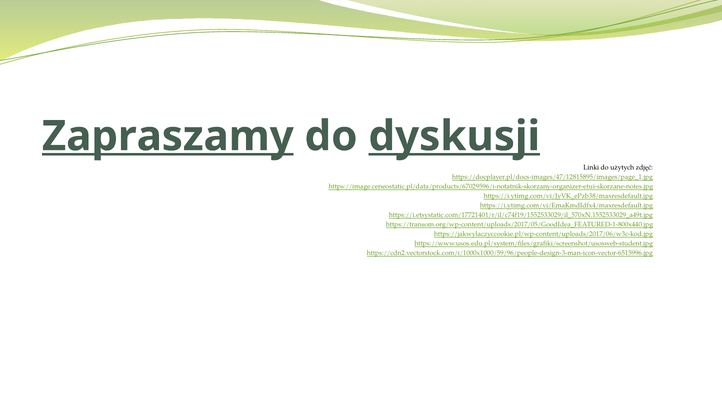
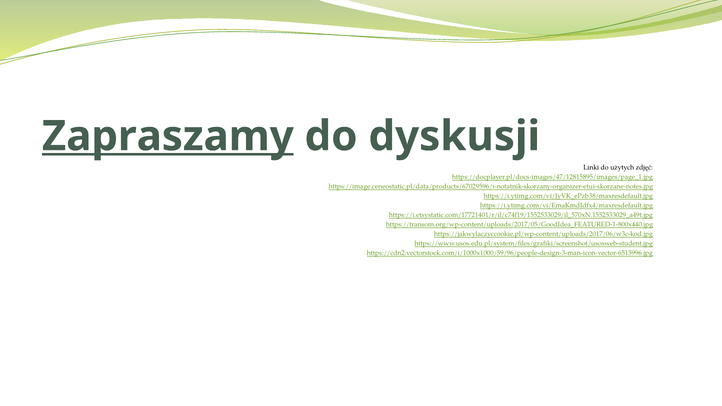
dyskusji underline: present -> none
